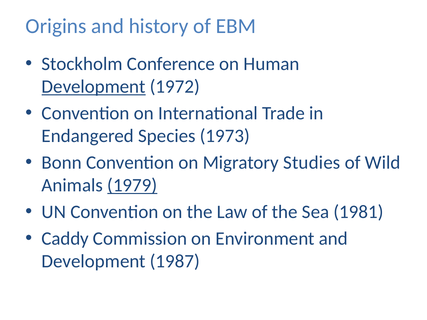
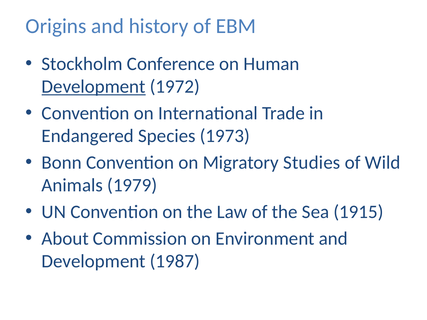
1979 underline: present -> none
1981: 1981 -> 1915
Caddy: Caddy -> About
